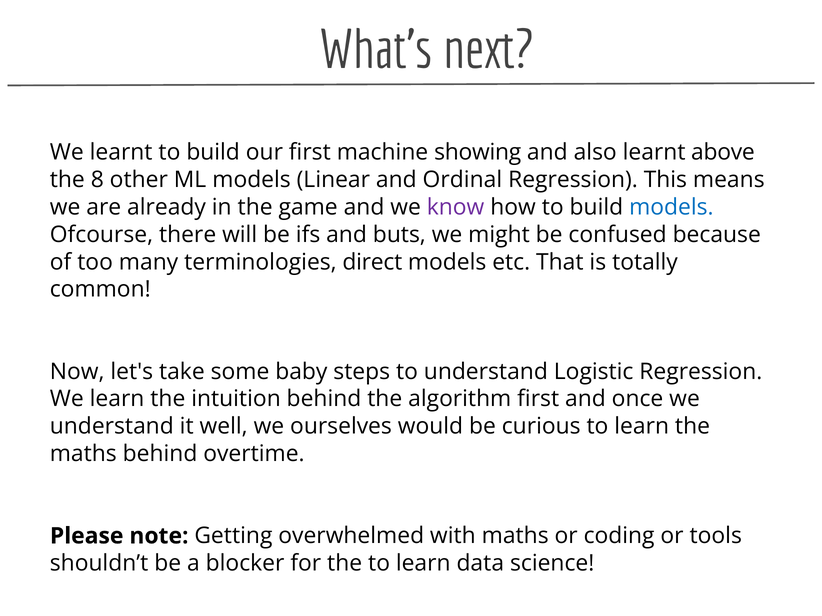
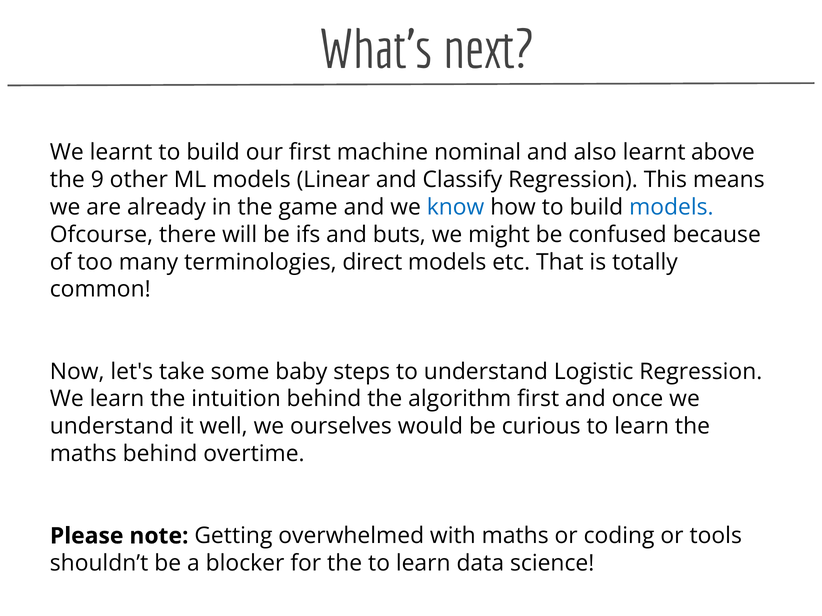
showing: showing -> nominal
8: 8 -> 9
Ordinal: Ordinal -> Classify
know colour: purple -> blue
